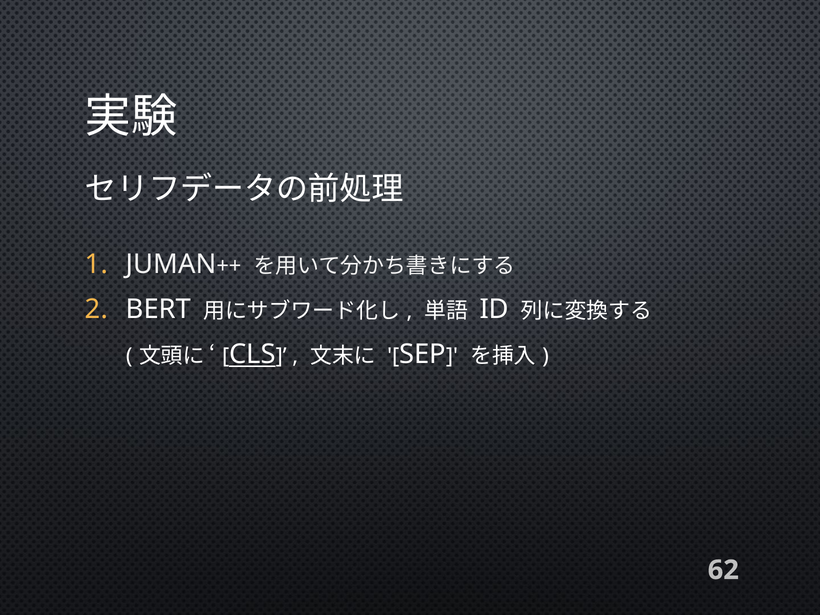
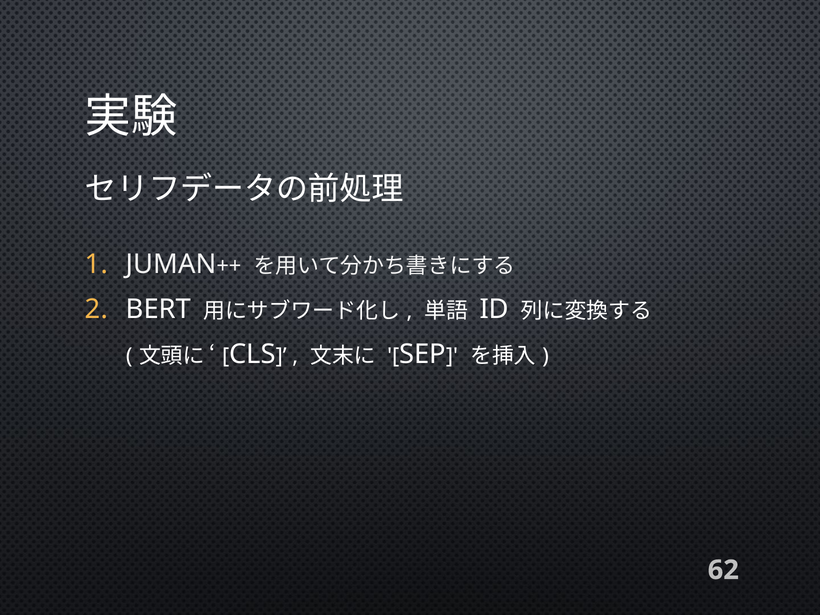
CLS underline: present -> none
